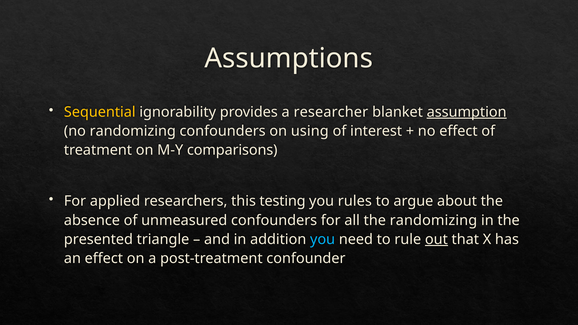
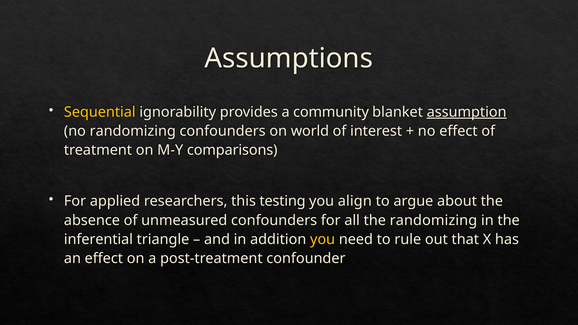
researcher: researcher -> community
using: using -> world
rules: rules -> align
presented: presented -> inferential
you at (323, 239) colour: light blue -> yellow
out underline: present -> none
